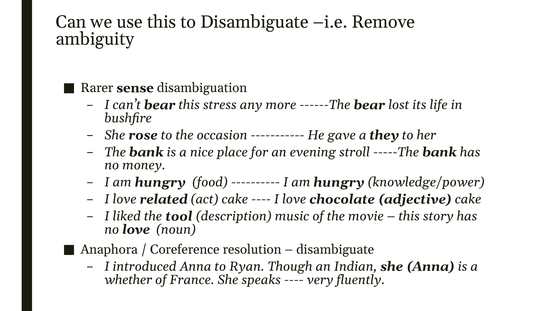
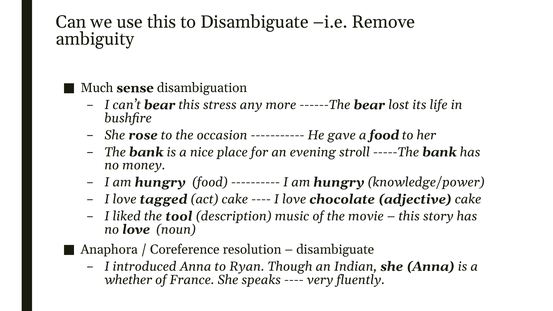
Rarer: Rarer -> Much
a they: they -> food
related: related -> tagged
